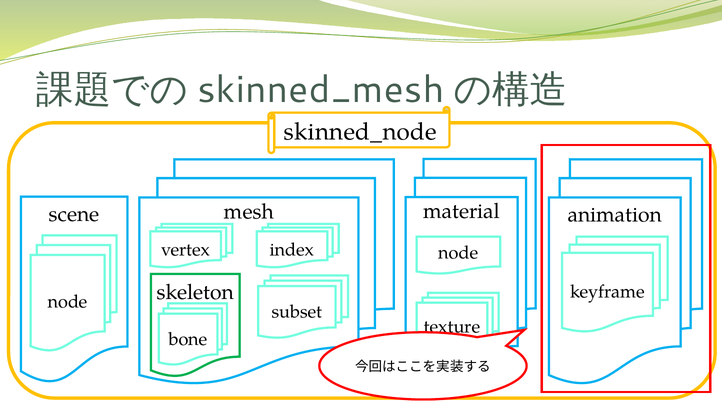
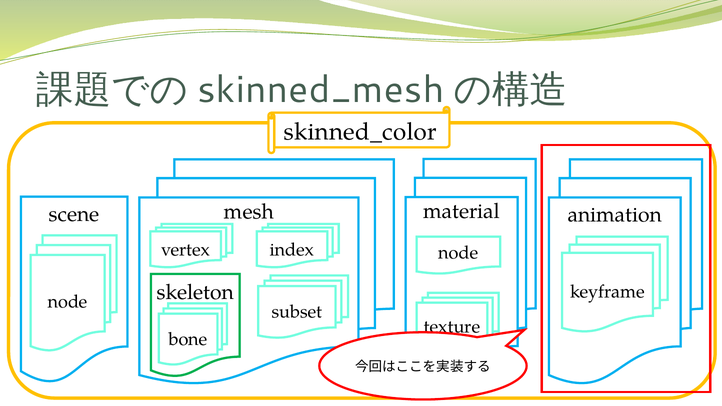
skinned_node: skinned_node -> skinned_color
